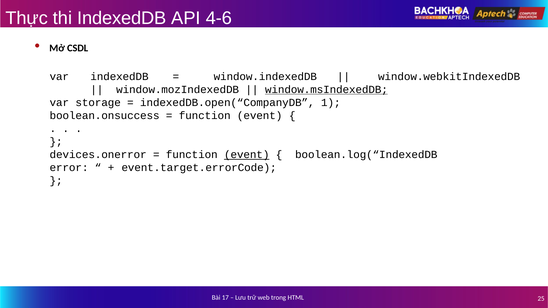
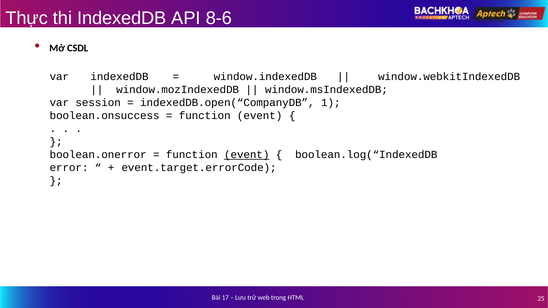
4-6: 4-6 -> 8-6
window.msIndexedDB underline: present -> none
storage: storage -> session
devices.onerror: devices.onerror -> boolean.onerror
